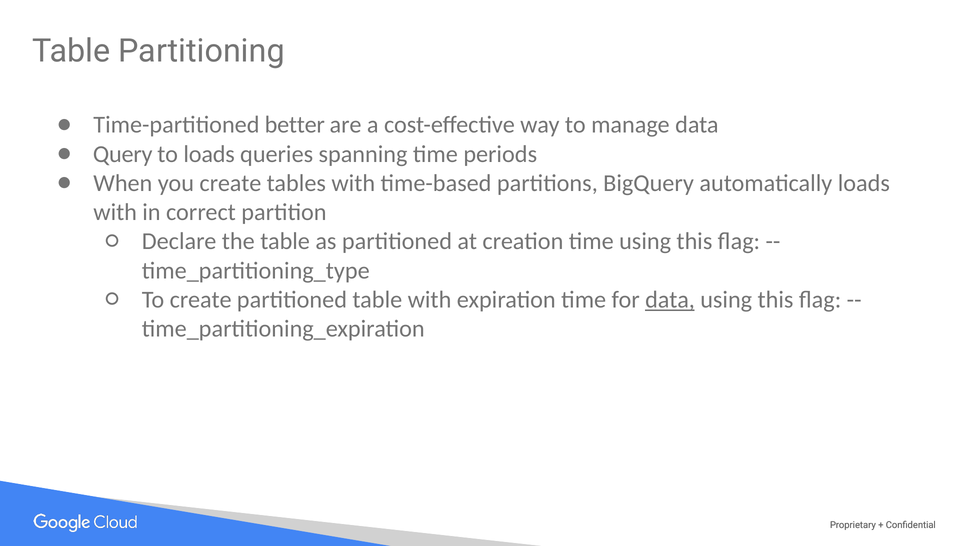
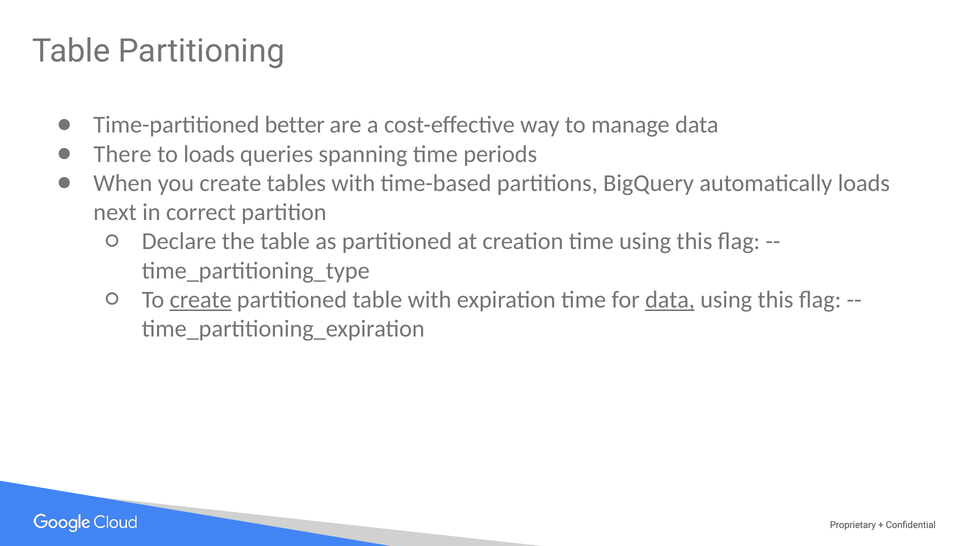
Query: Query -> There
with at (115, 212): with -> next
create at (201, 299) underline: none -> present
